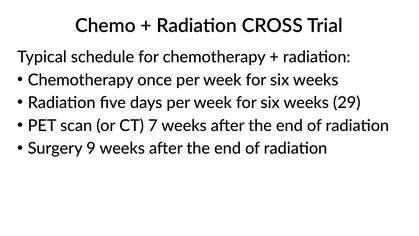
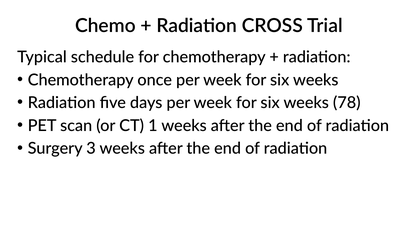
29: 29 -> 78
7: 7 -> 1
9: 9 -> 3
